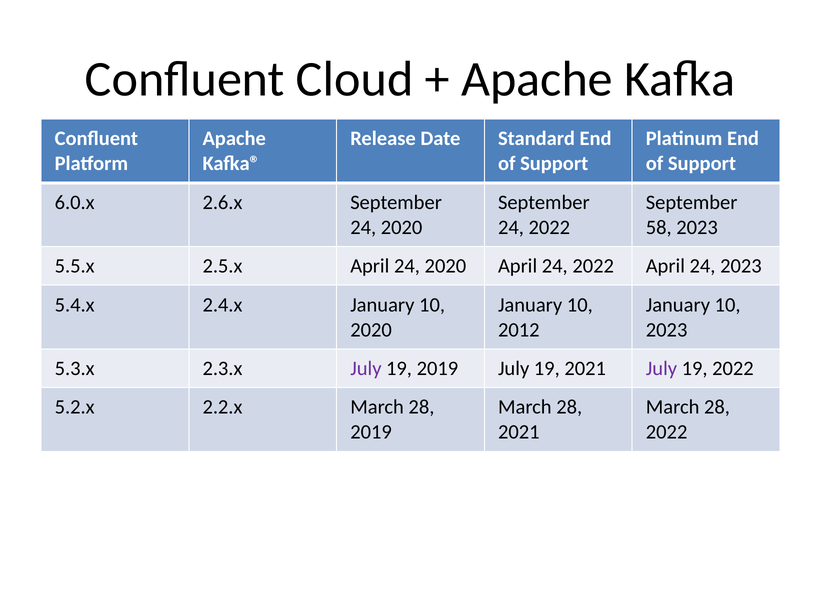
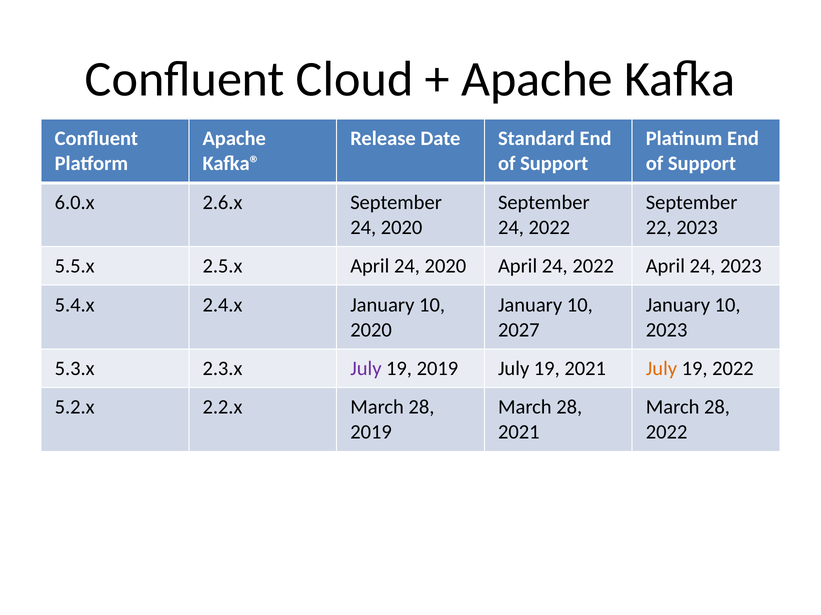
58: 58 -> 22
2012: 2012 -> 2027
July at (661, 369) colour: purple -> orange
